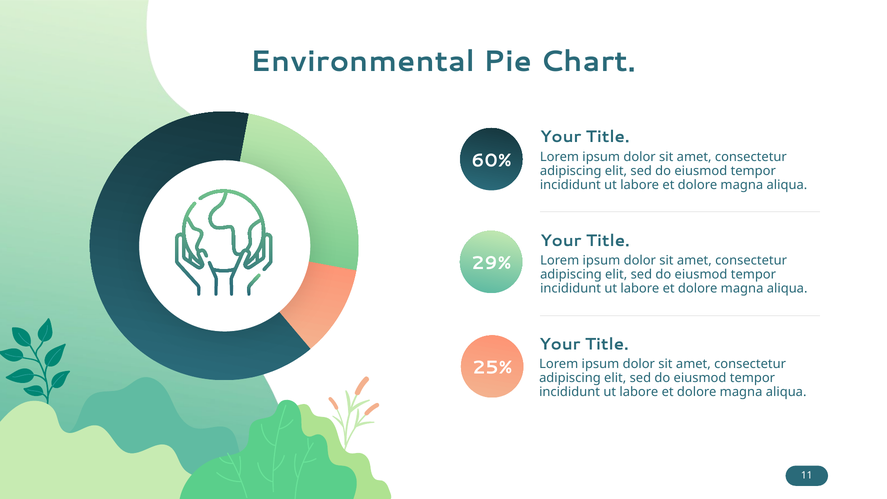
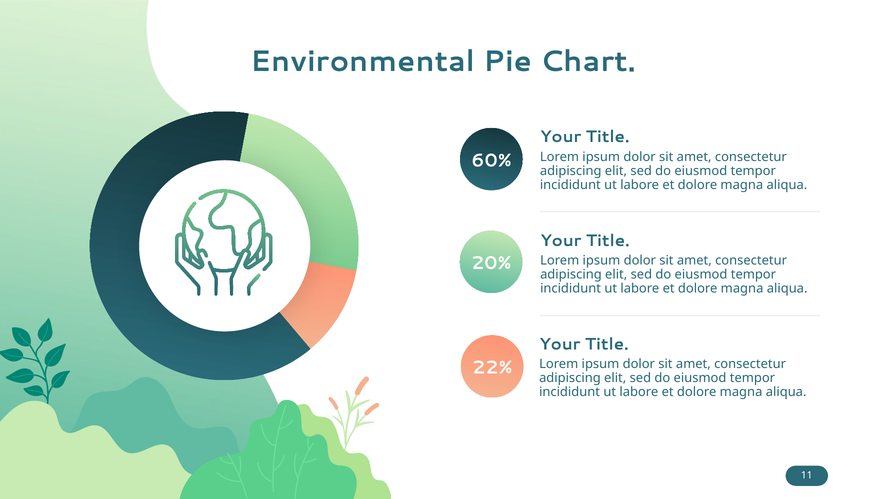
29%: 29% -> 20%
25%: 25% -> 22%
